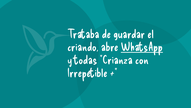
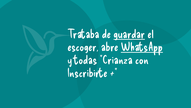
guardar underline: none -> present
criando: criando -> escoger
Irrepetible: Irrepetible -> Inscribirte
